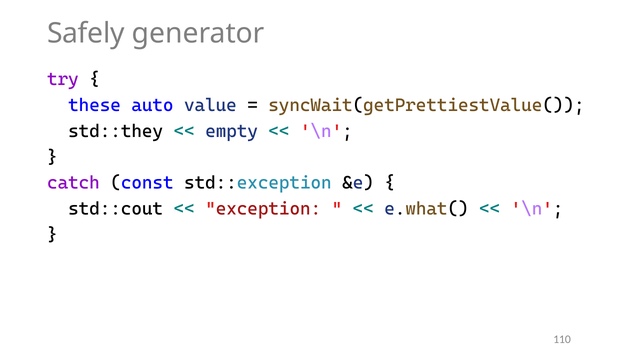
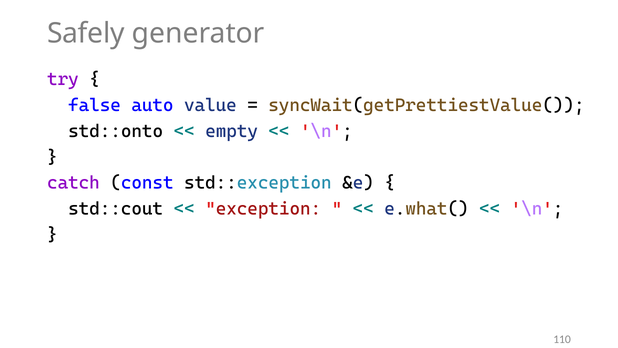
these: these -> false
std::they: std::they -> std::onto
